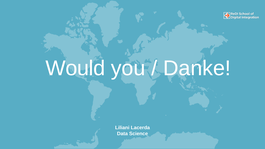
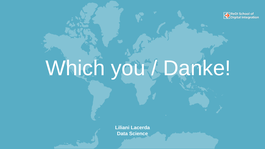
Would: Would -> Which
